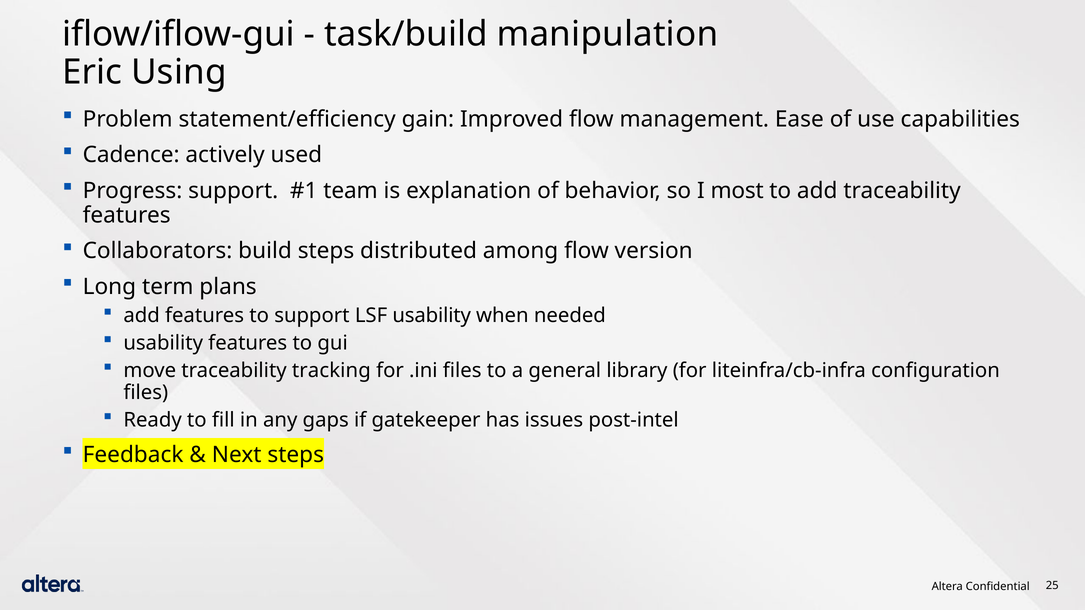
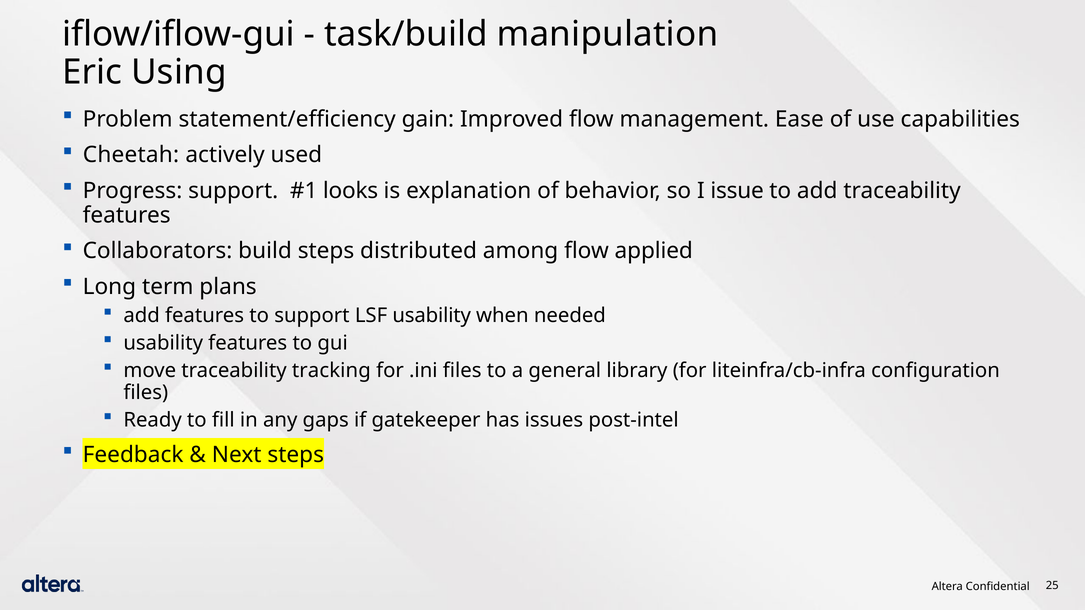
Cadence: Cadence -> Cheetah
team: team -> looks
most: most -> issue
version: version -> applied
